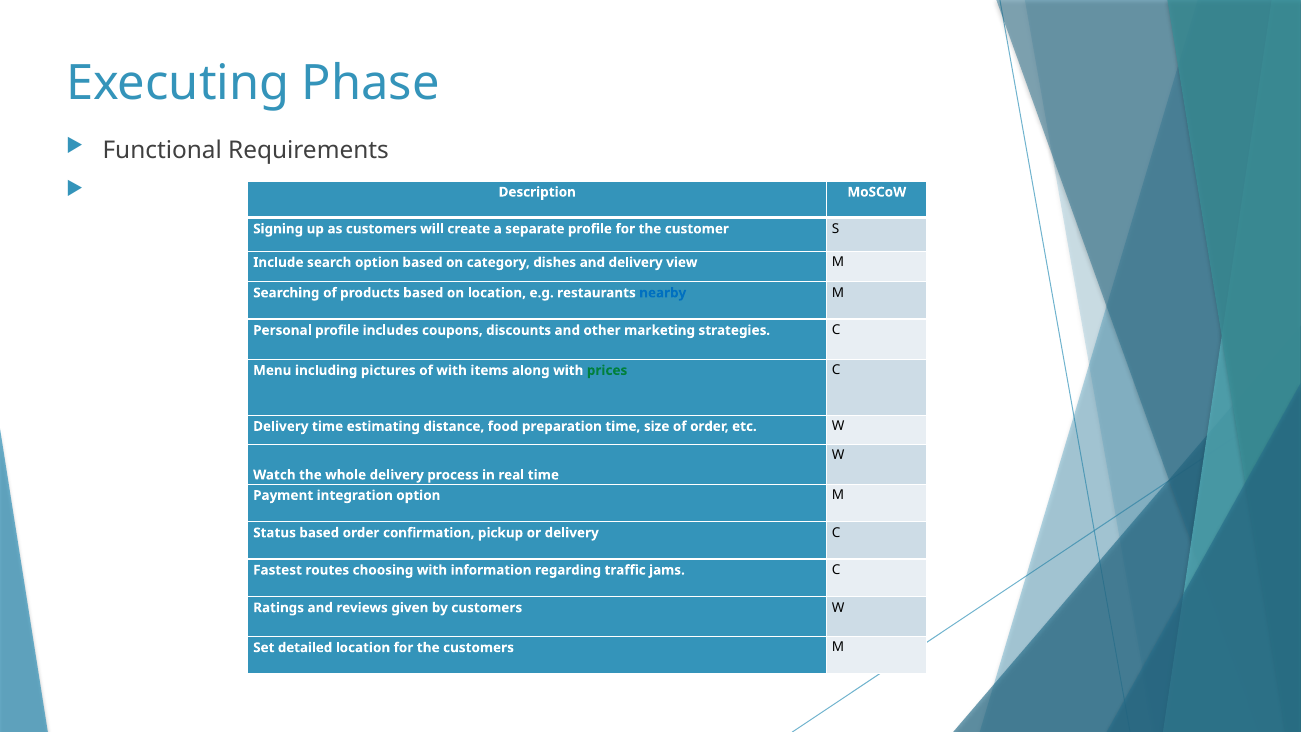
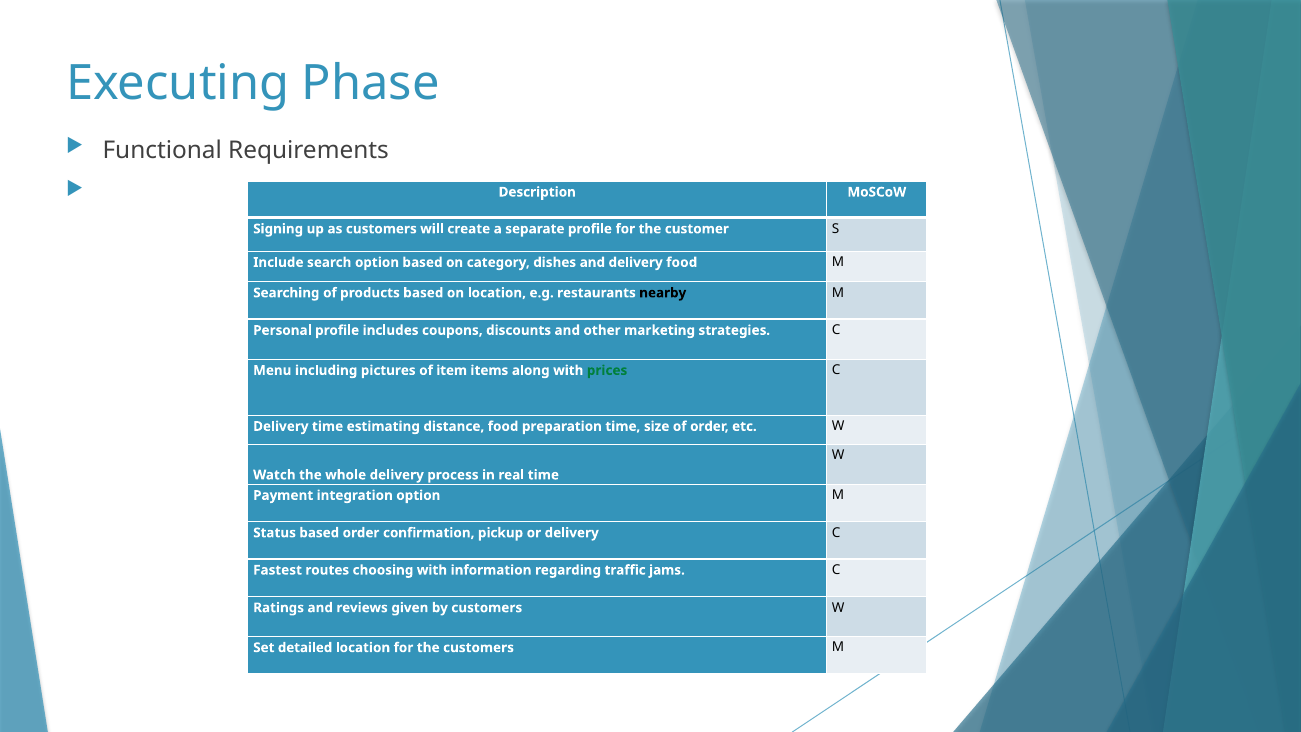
delivery view: view -> food
nearby colour: blue -> black
of with: with -> item
